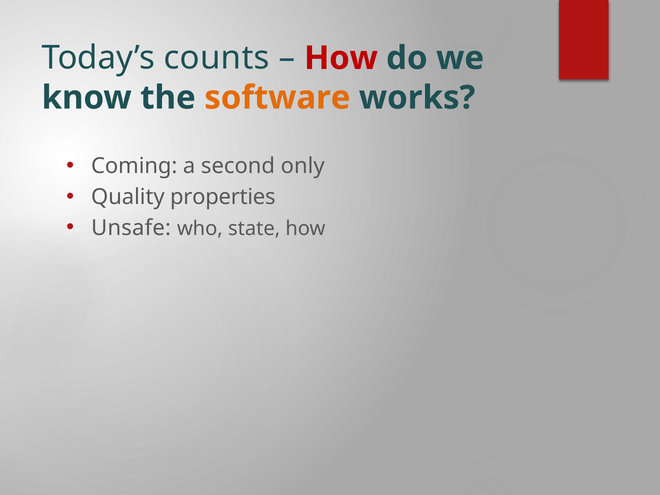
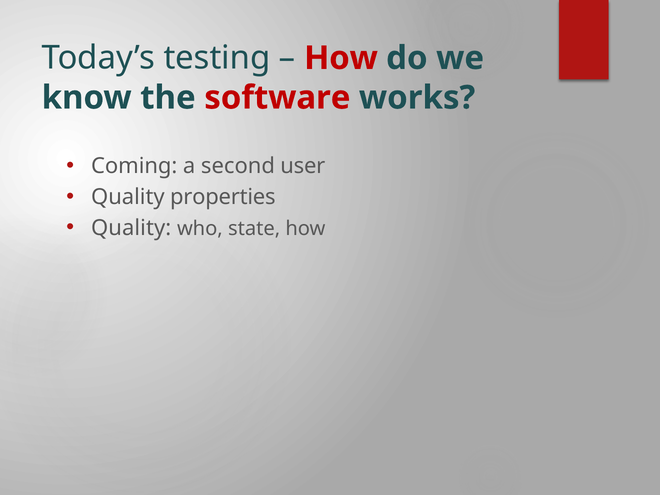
counts: counts -> testing
software colour: orange -> red
only: only -> user
Unsafe at (131, 228): Unsafe -> Quality
